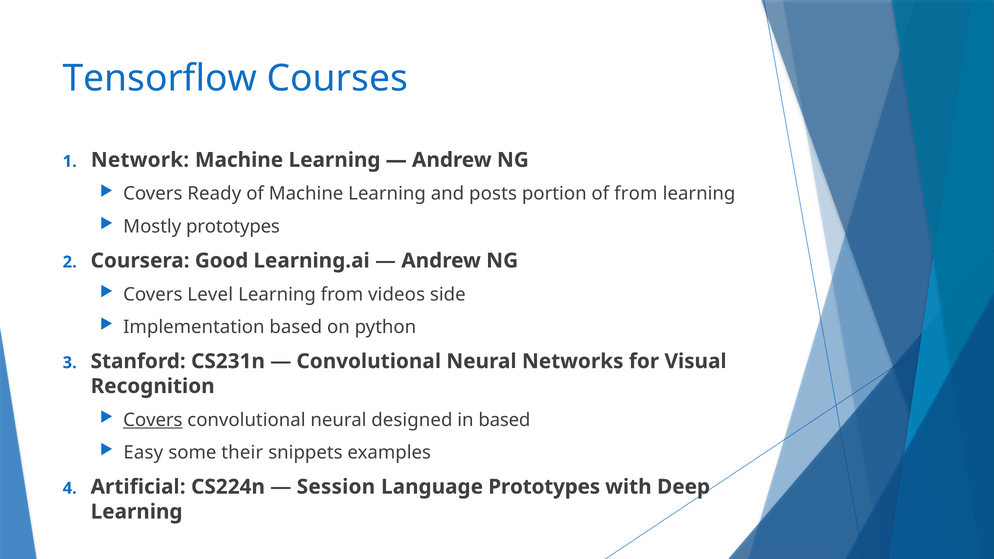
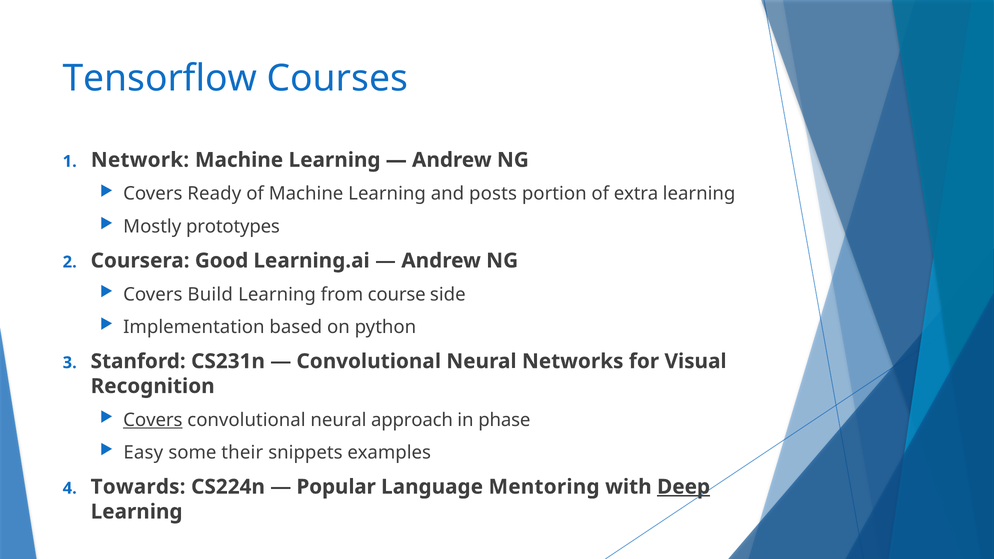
of from: from -> extra
Level: Level -> Build
videos: videos -> course
designed: designed -> approach
in based: based -> phase
Artificial: Artificial -> Towards
Session: Session -> Popular
Language Prototypes: Prototypes -> Mentoring
Deep underline: none -> present
